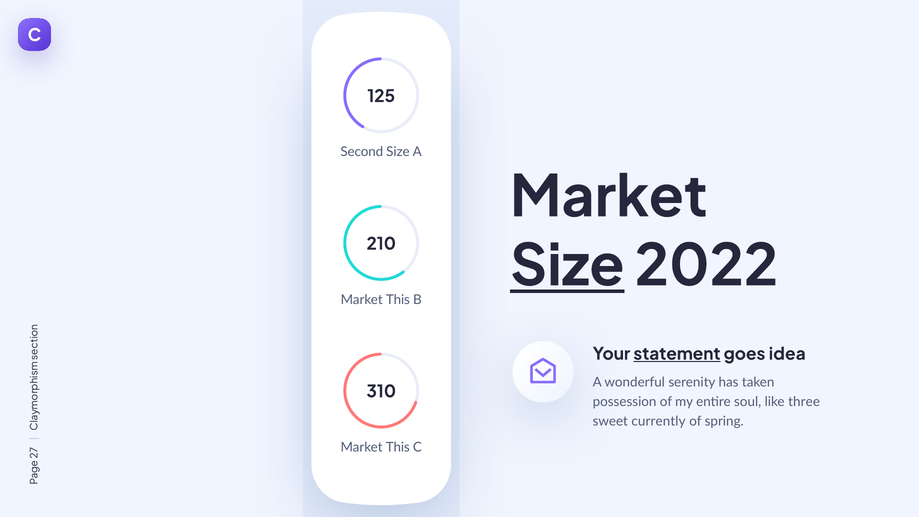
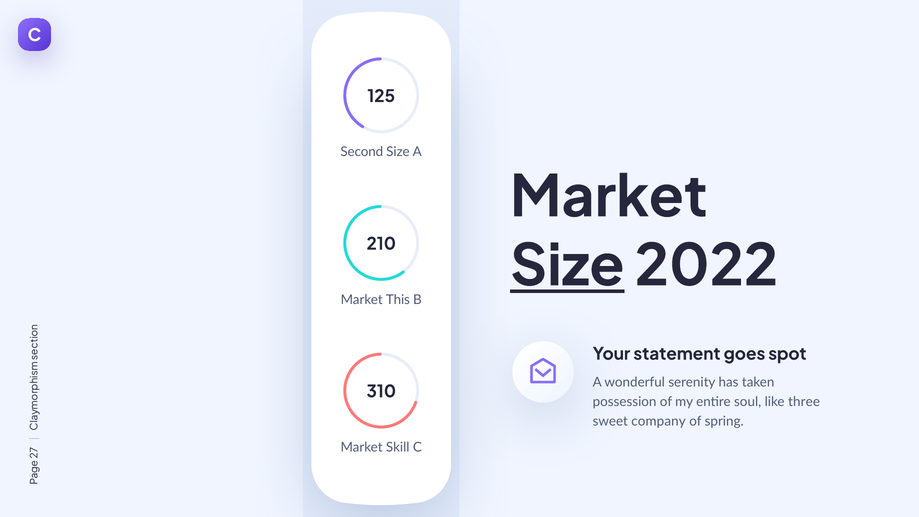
statement underline: present -> none
idea: idea -> spot
currently: currently -> company
This at (398, 447): This -> Skill
